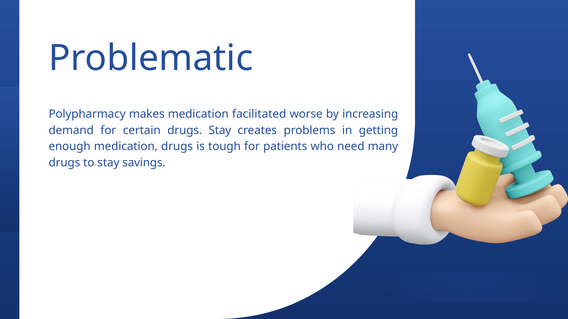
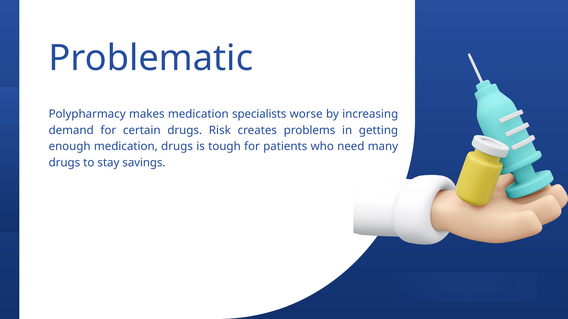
facilitated: facilitated -> specialists
drugs Stay: Stay -> Risk
